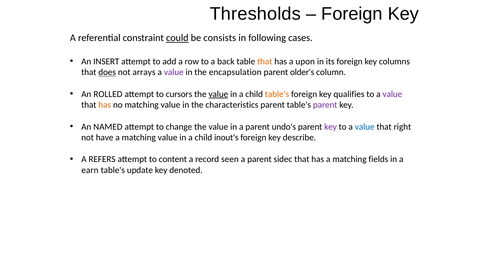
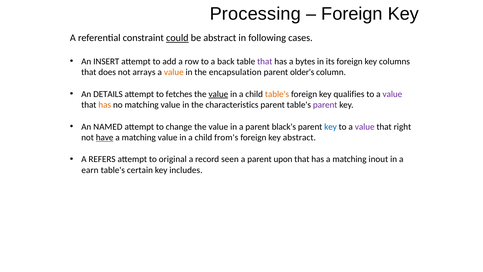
Thresholds: Thresholds -> Processing
be consists: consists -> abstract
that at (265, 61) colour: orange -> purple
upon: upon -> bytes
does underline: present -> none
value at (174, 72) colour: purple -> orange
ROLLED: ROLLED -> DETAILS
cursors: cursors -> fetches
undo's: undo's -> black's
key at (331, 127) colour: purple -> blue
value at (365, 127) colour: blue -> purple
have underline: none -> present
inout's: inout's -> from's
key describe: describe -> abstract
content: content -> original
sidec: sidec -> upon
fields: fields -> inout
update: update -> certain
denoted: denoted -> includes
